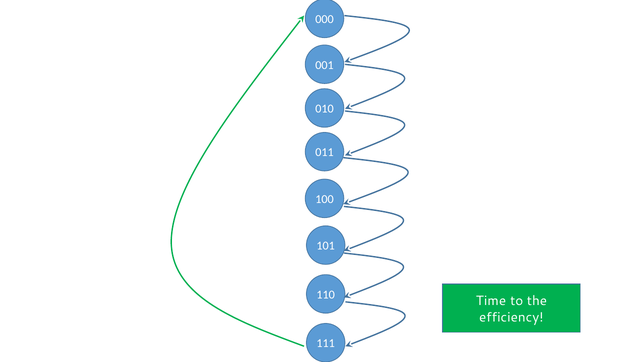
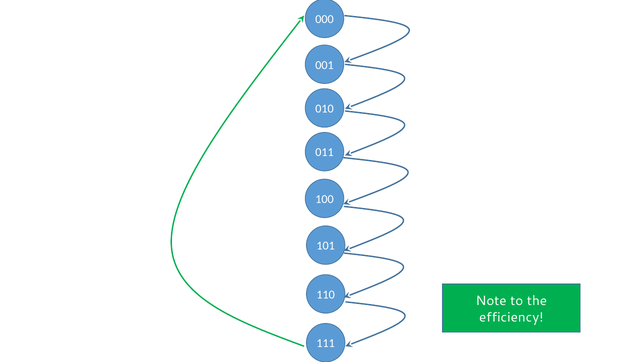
Time: Time -> Note
